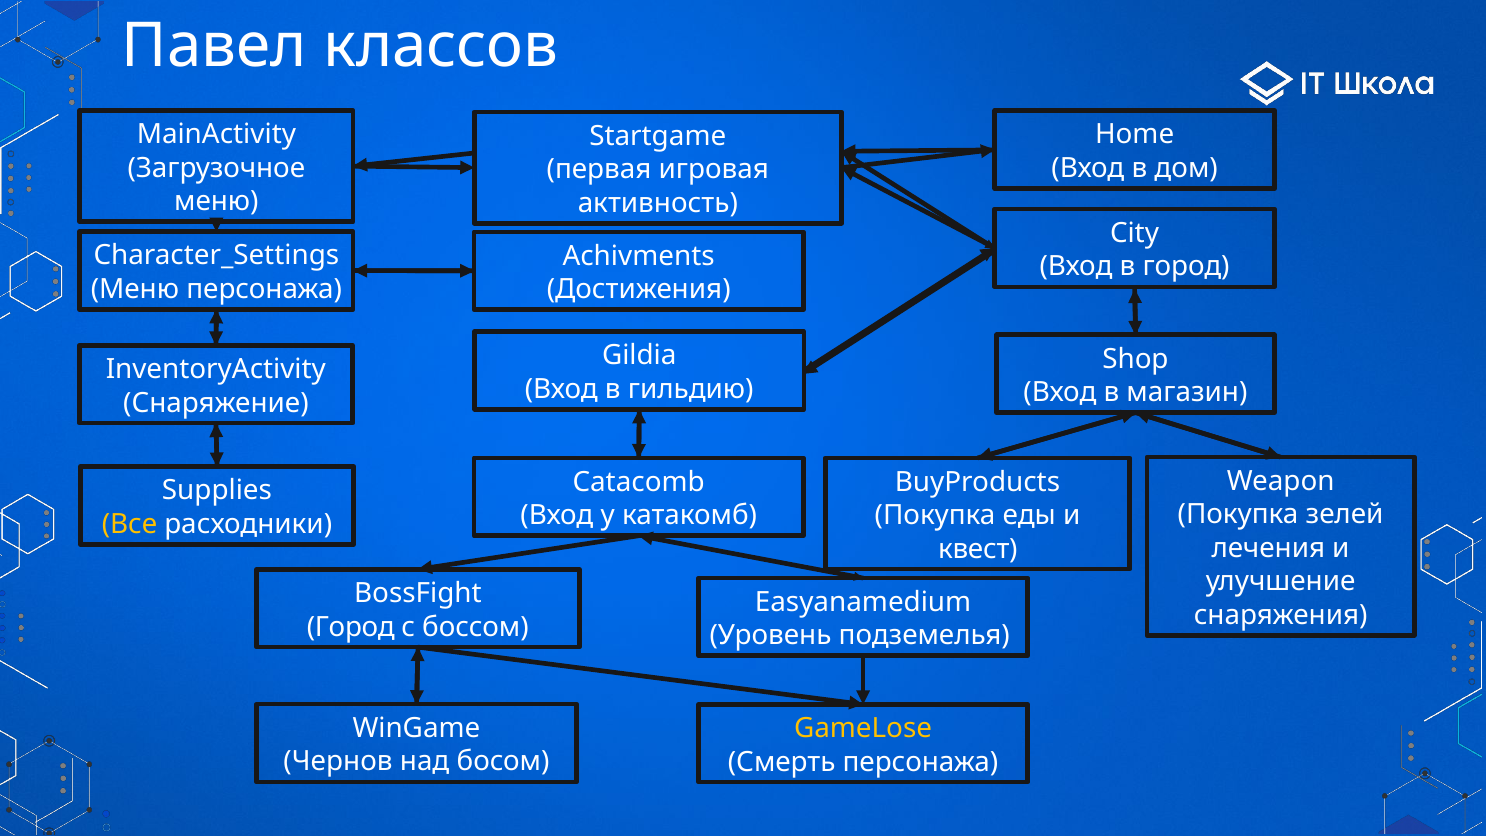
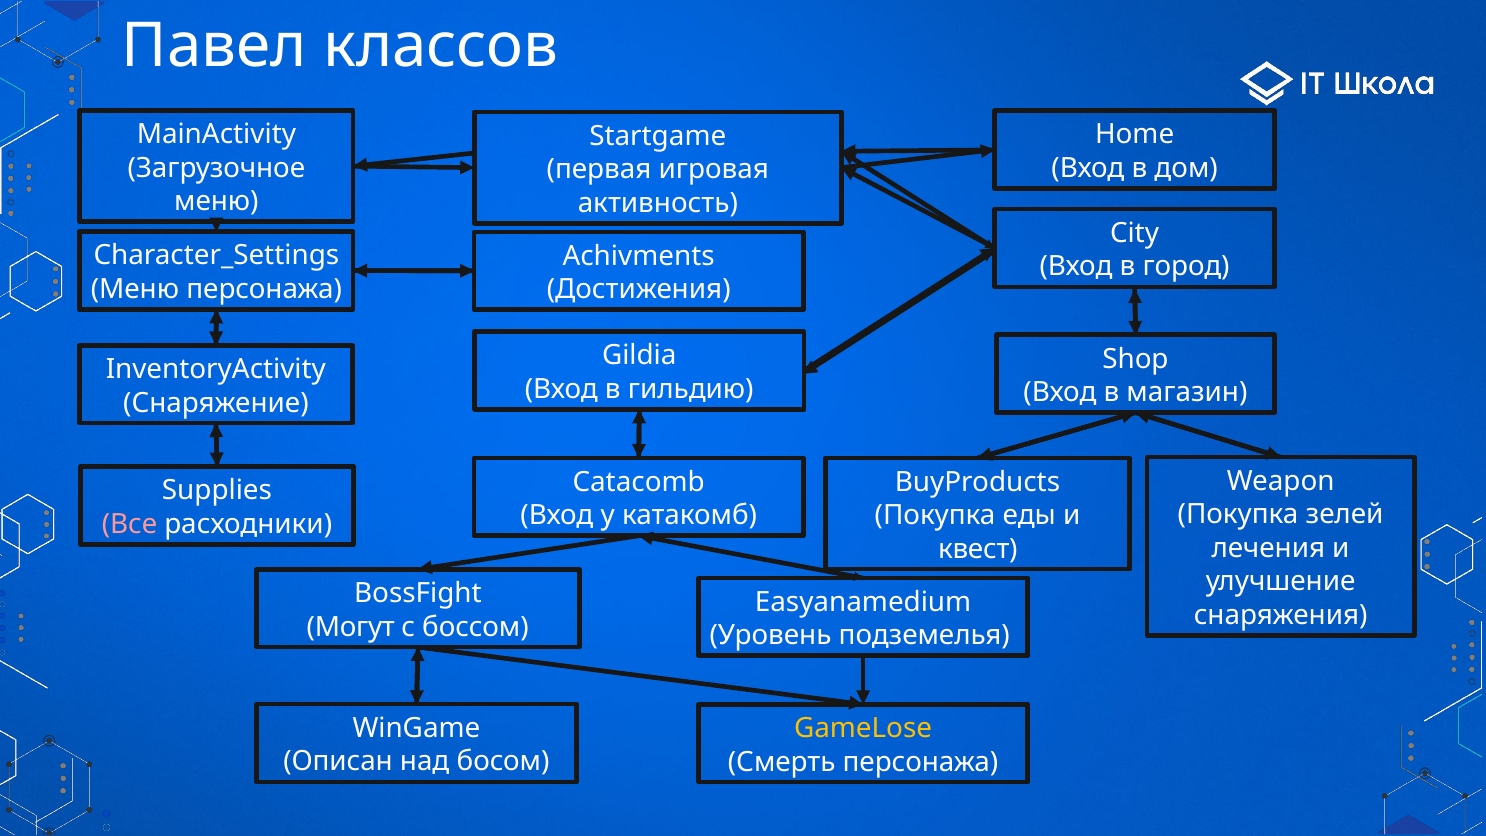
Все colour: yellow -> pink
Город at (351, 627): Город -> Могут
Чернов: Чернов -> Описан
